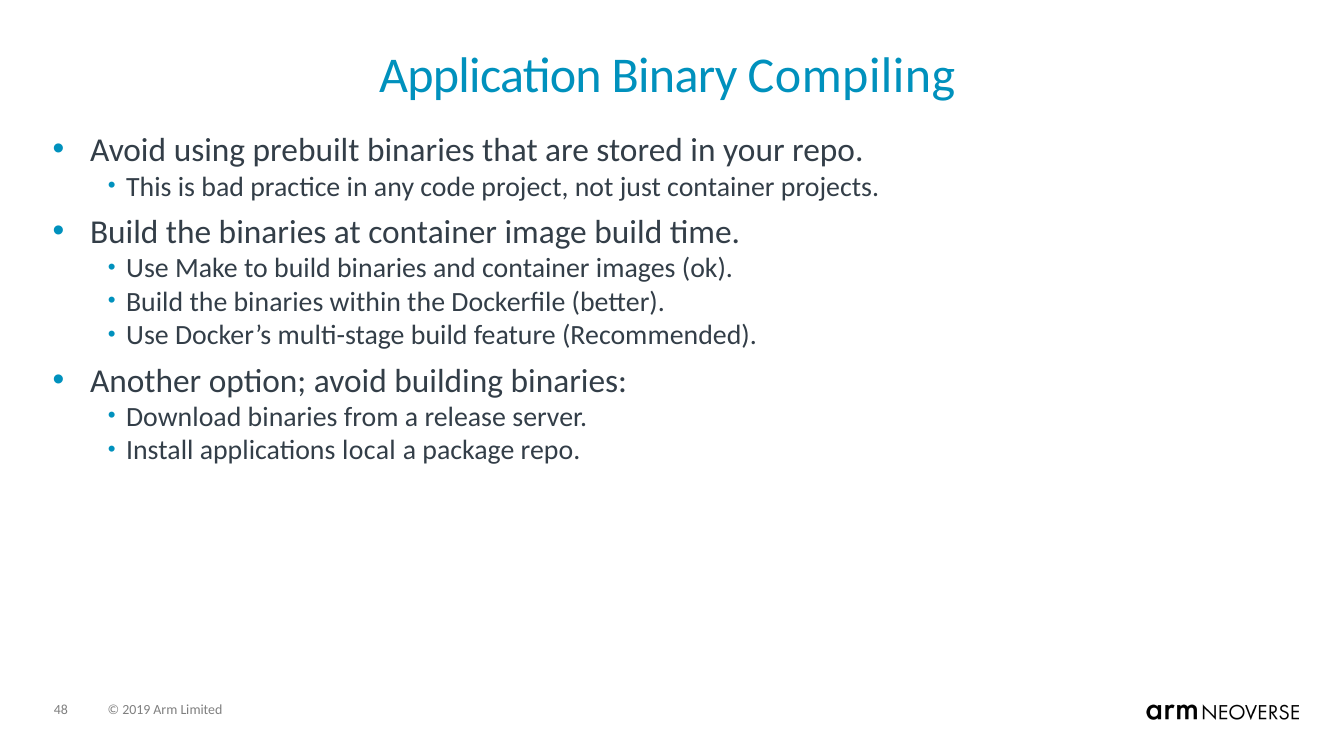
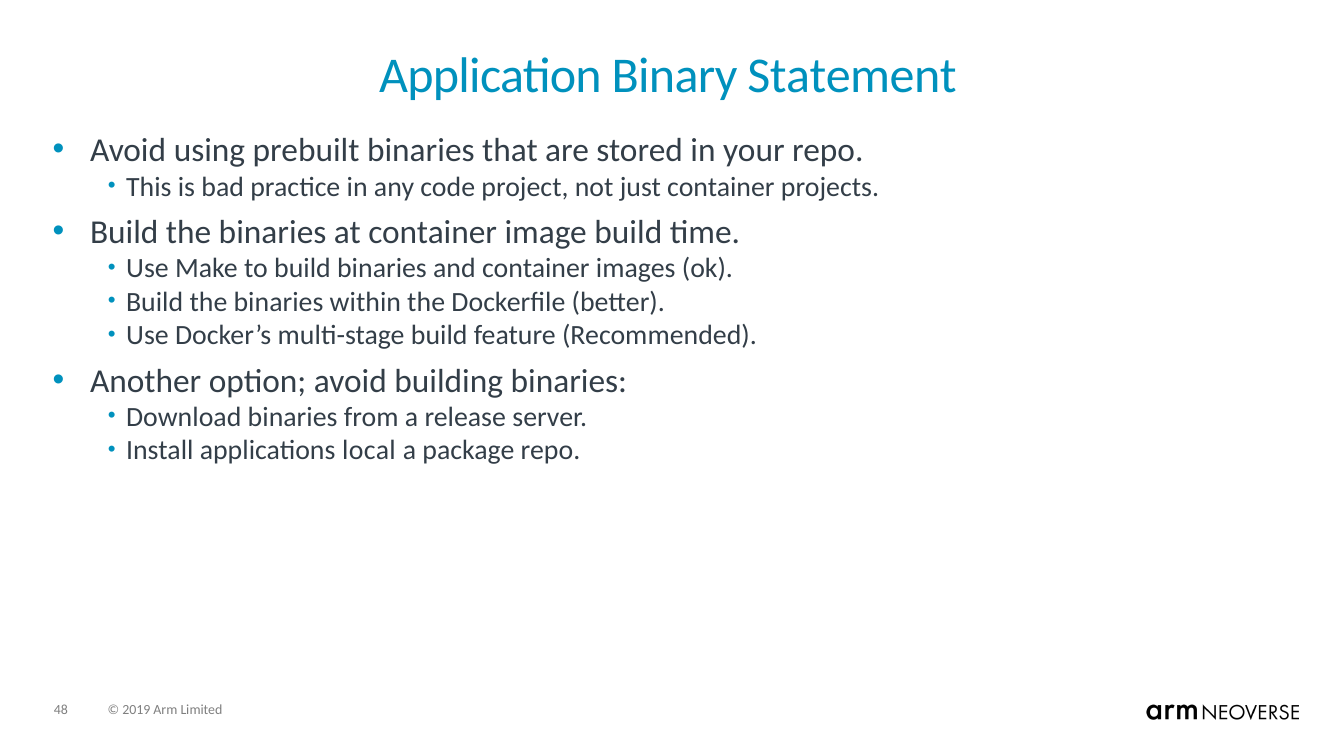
Compiling: Compiling -> Statement
